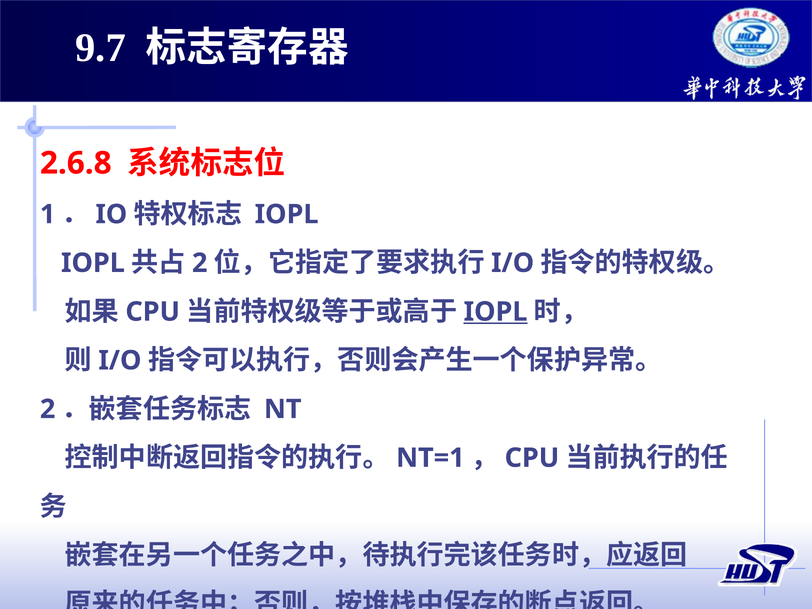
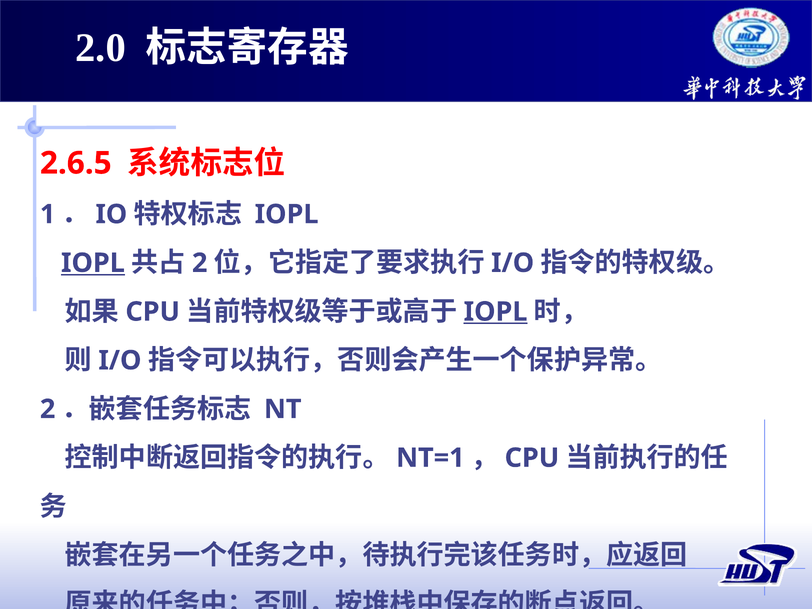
9.7: 9.7 -> 2.0
2.6.8: 2.6.8 -> 2.6.5
IOPL at (93, 263) underline: none -> present
